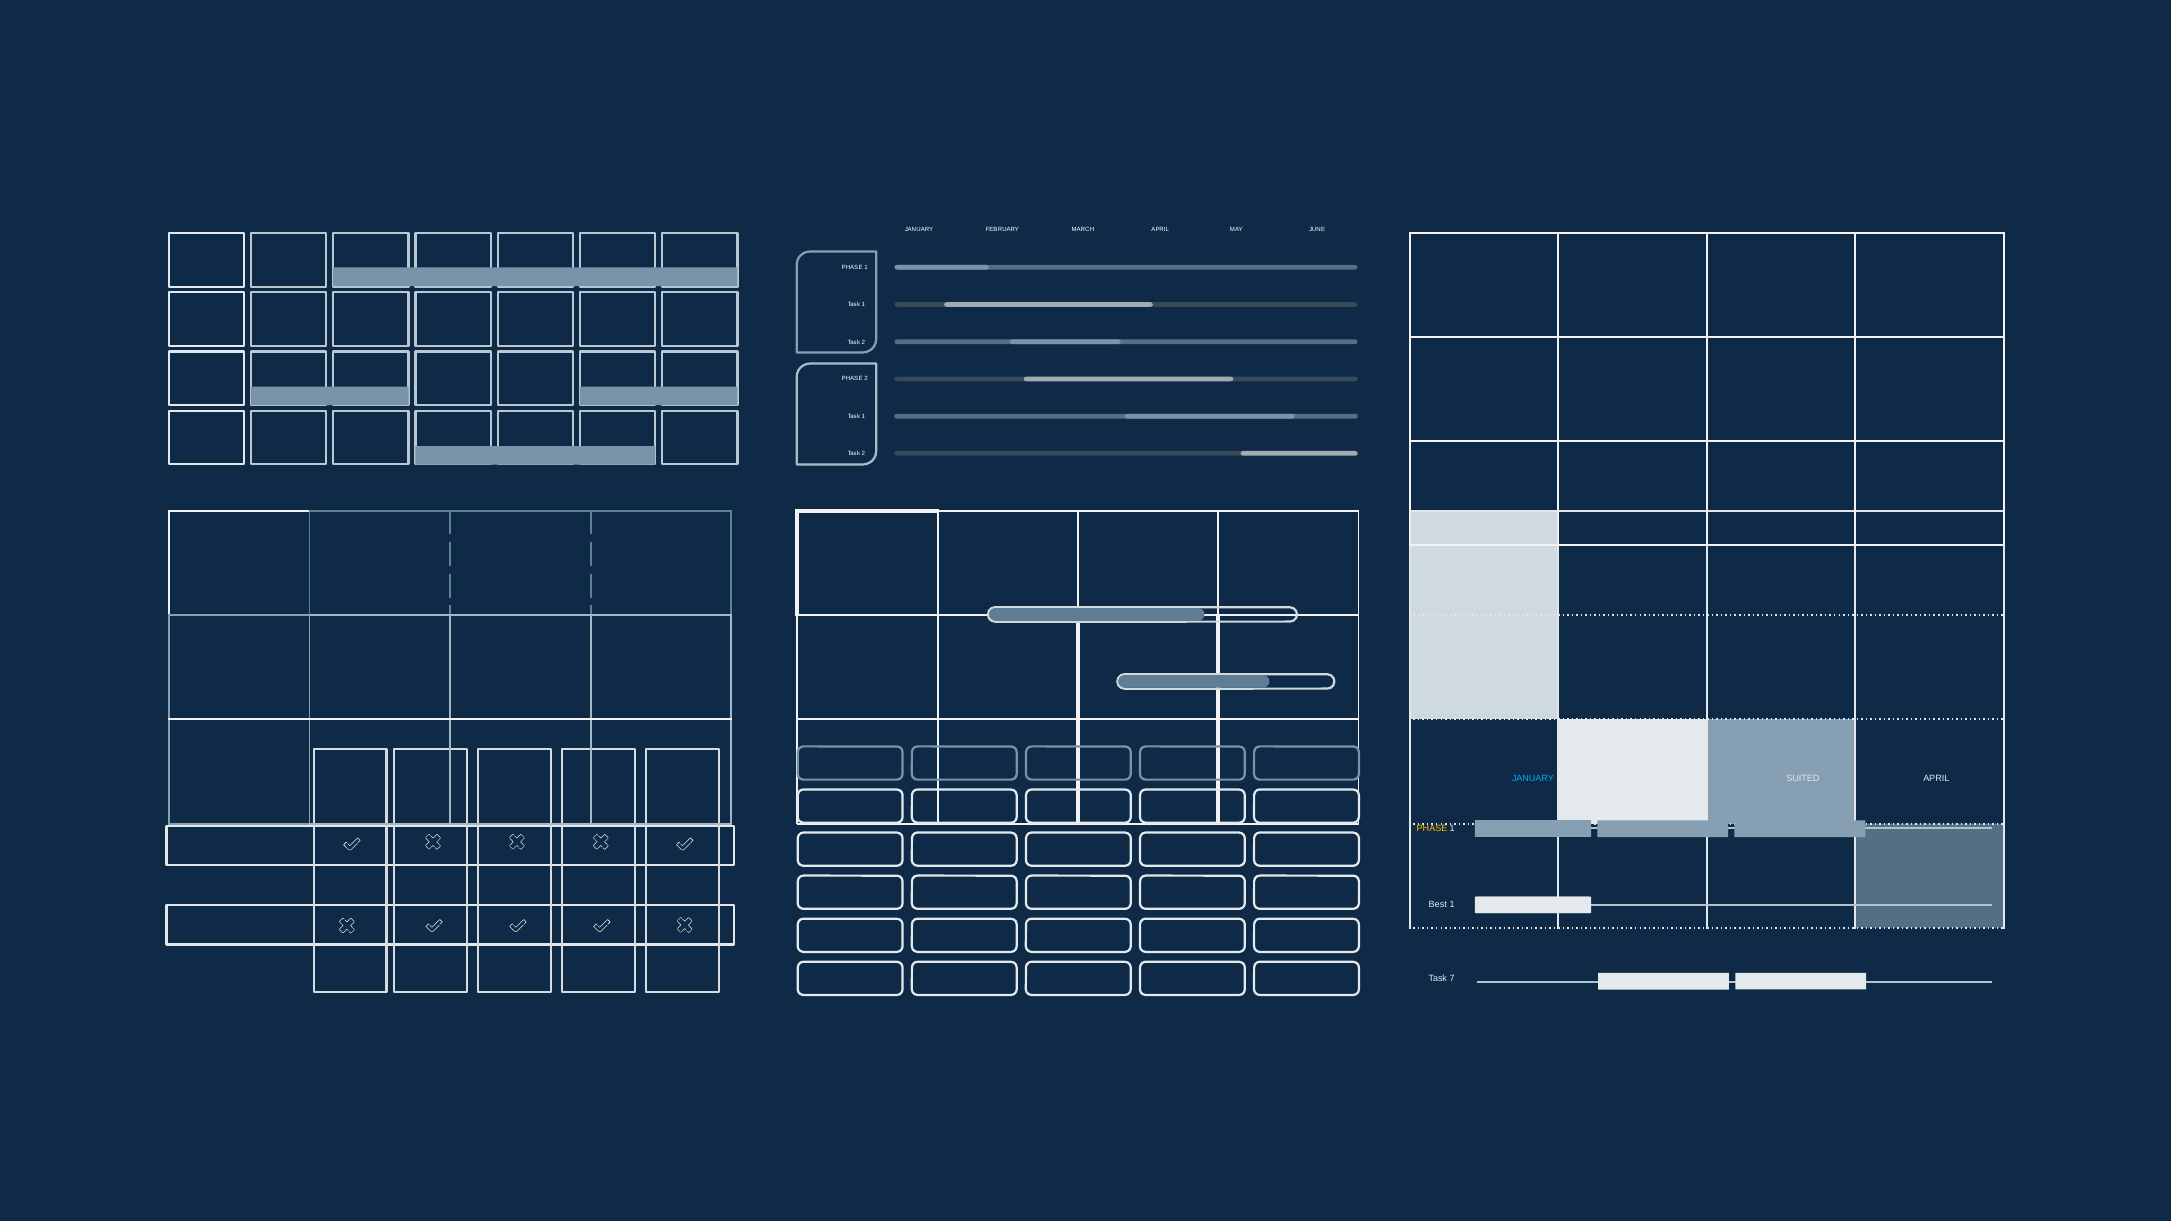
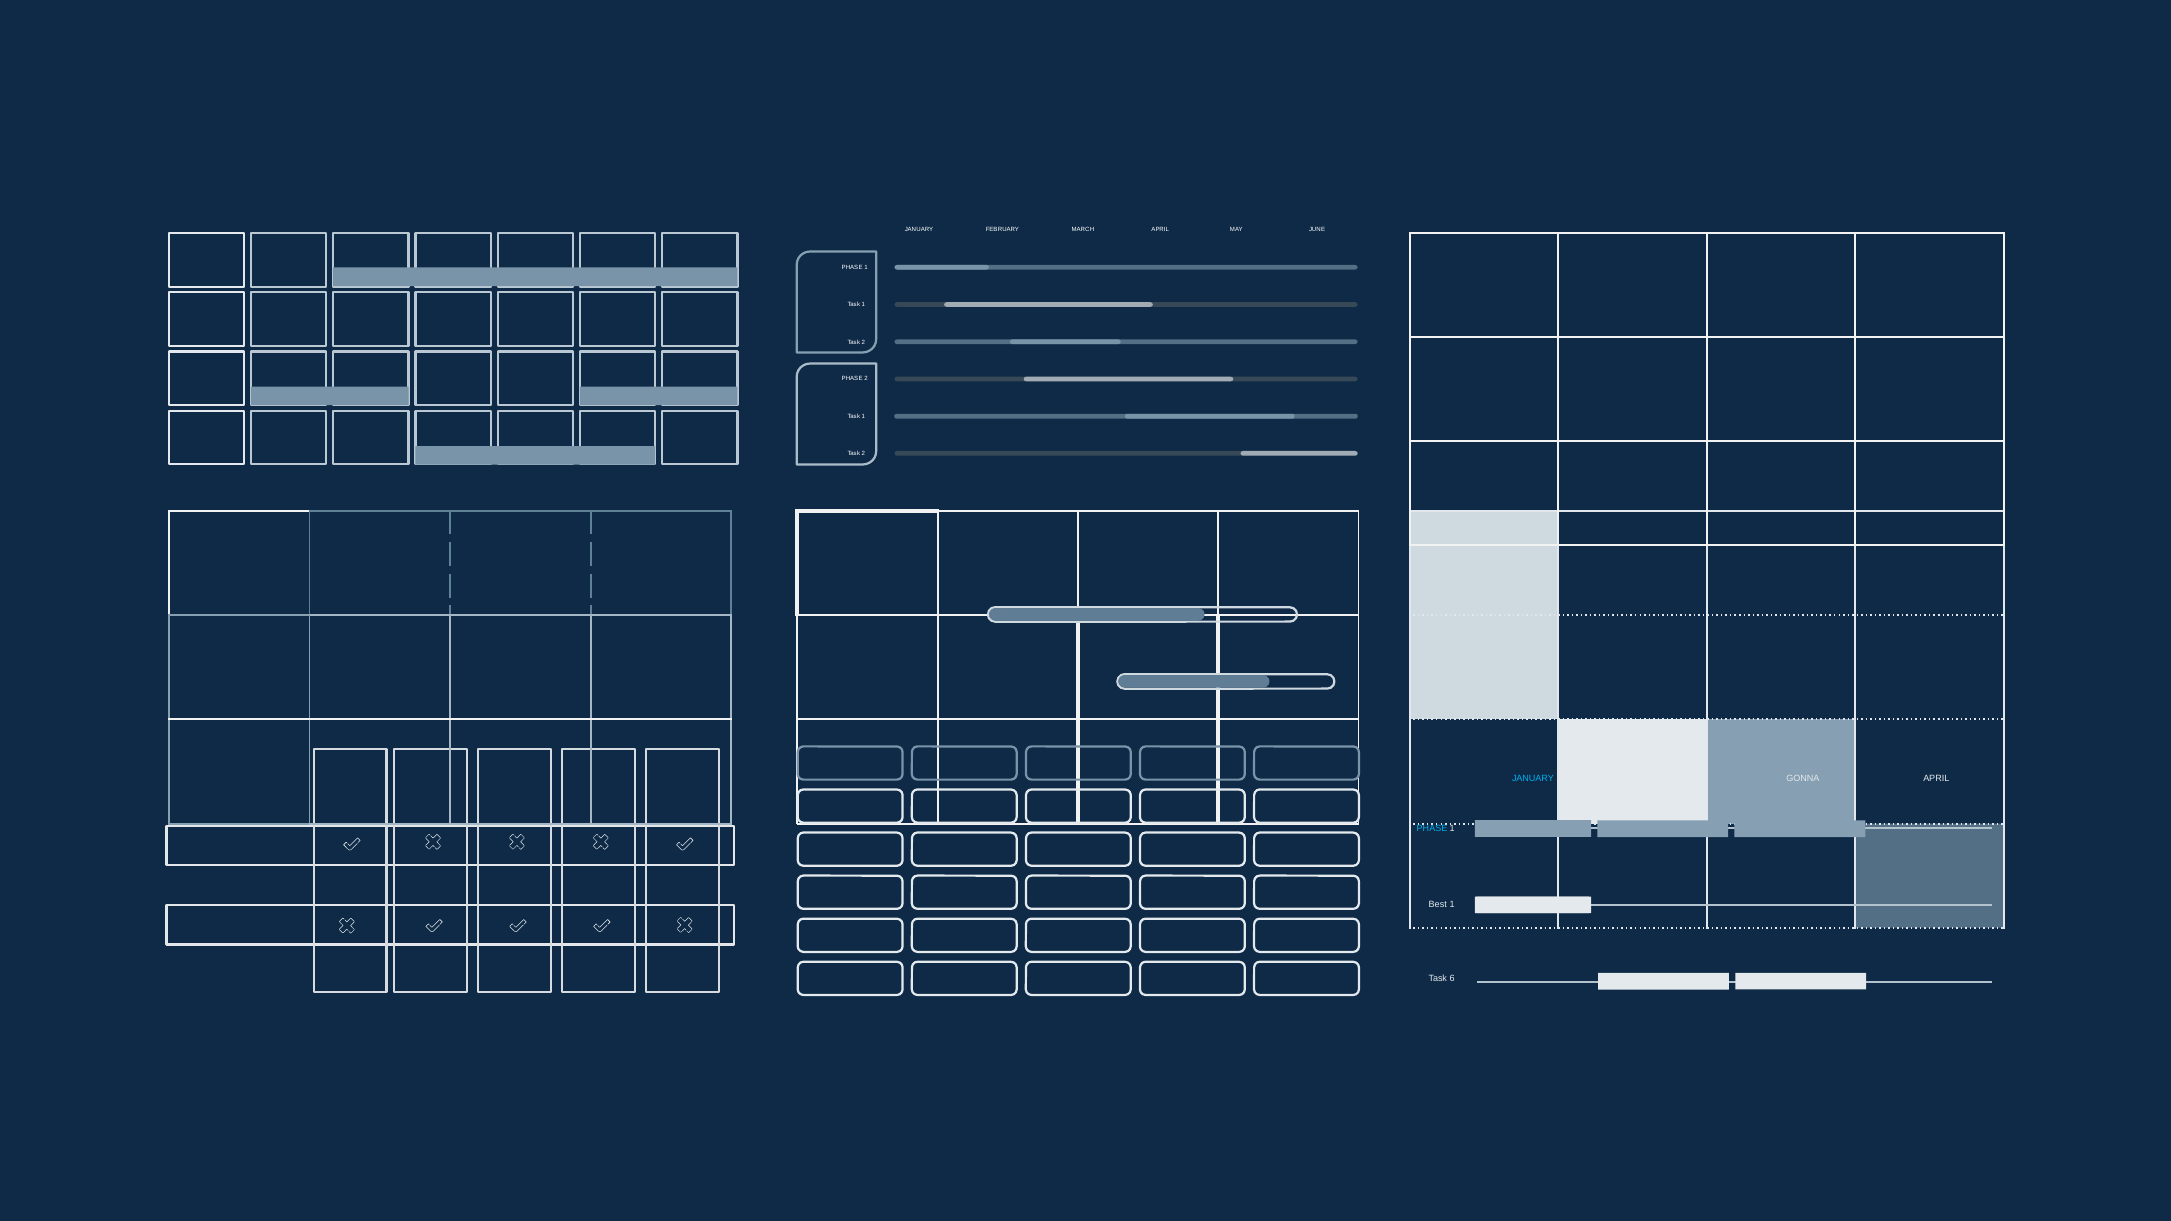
SUITED: SUITED -> GONNA
PHASE at (1432, 829) colour: yellow -> light blue
7: 7 -> 6
